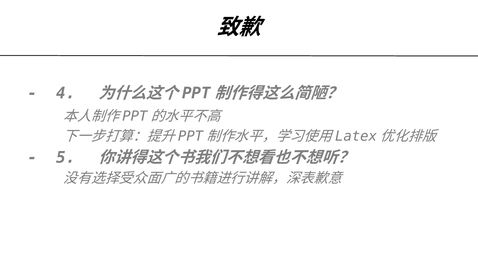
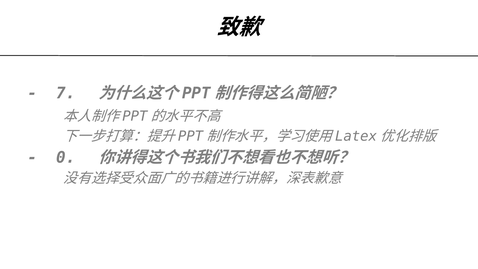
4: 4 -> 7
5: 5 -> 0
